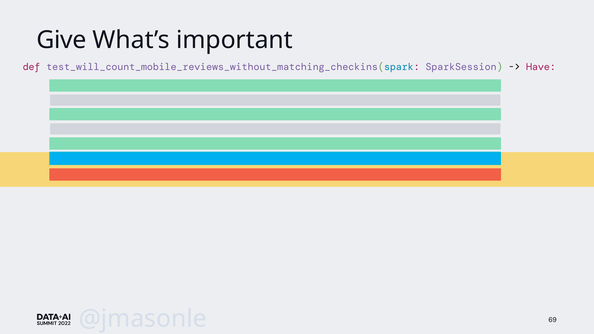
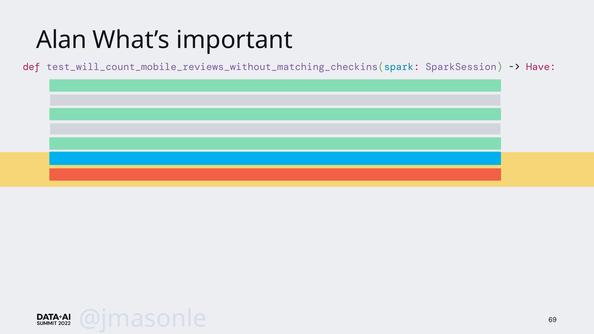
Give: Give -> Alan
